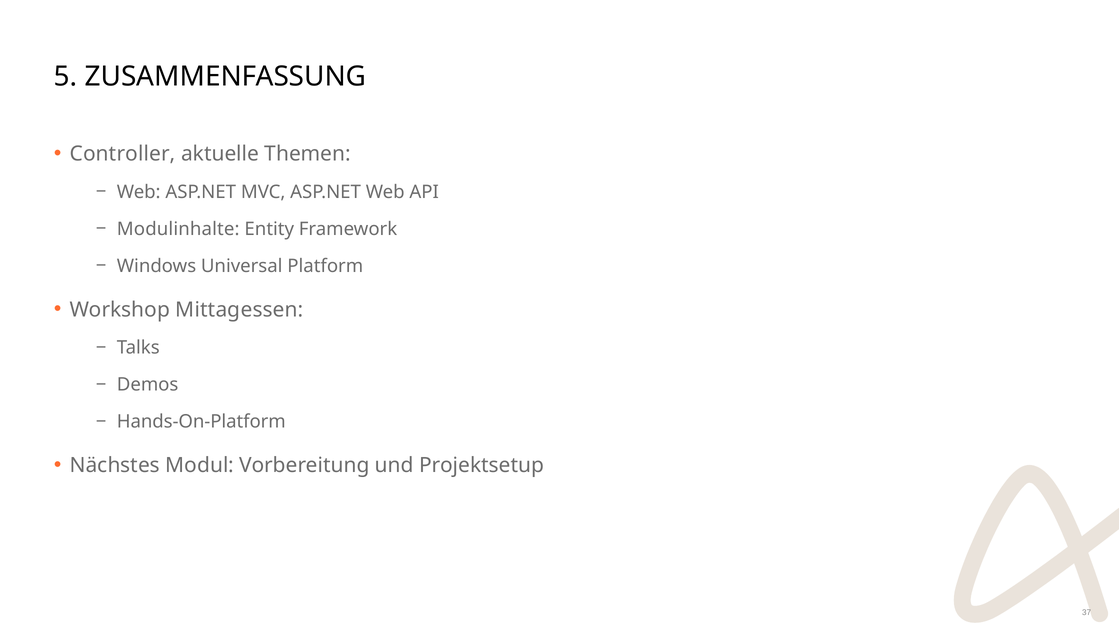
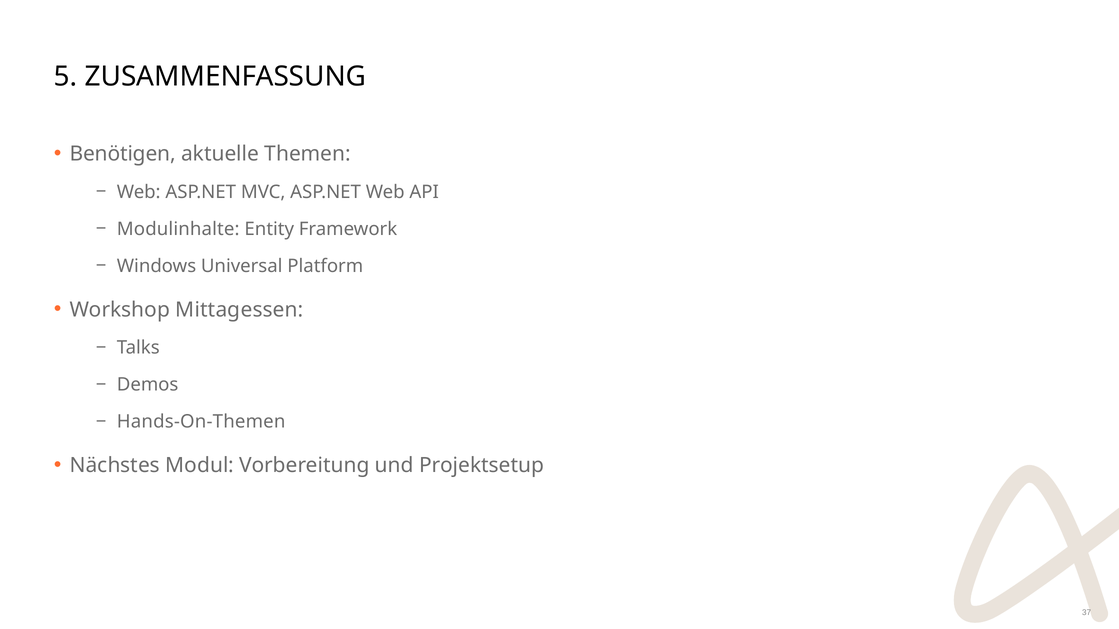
Controller: Controller -> Benötigen
Hands-On-Platform: Hands-On-Platform -> Hands-On-Themen
